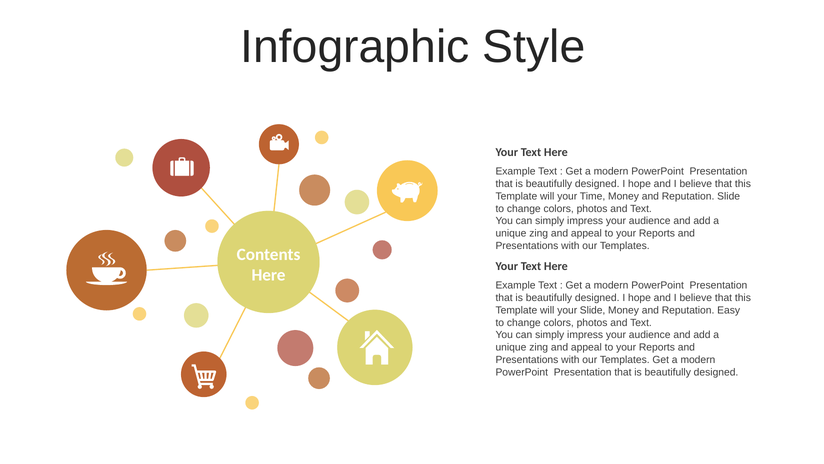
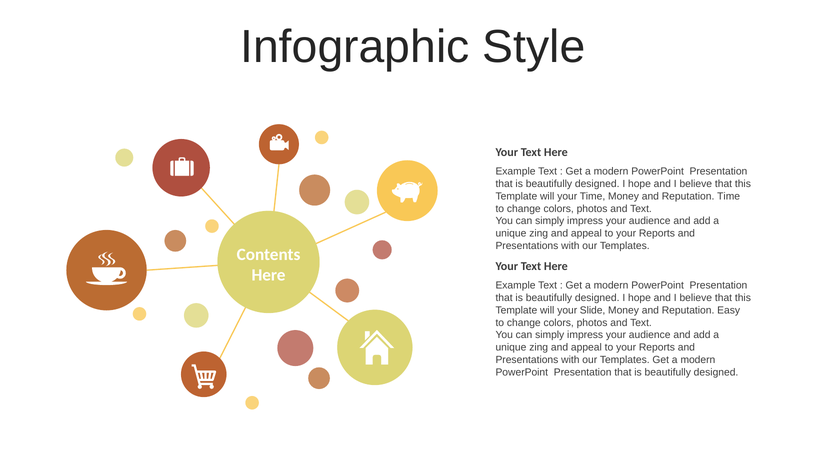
Reputation Slide: Slide -> Time
